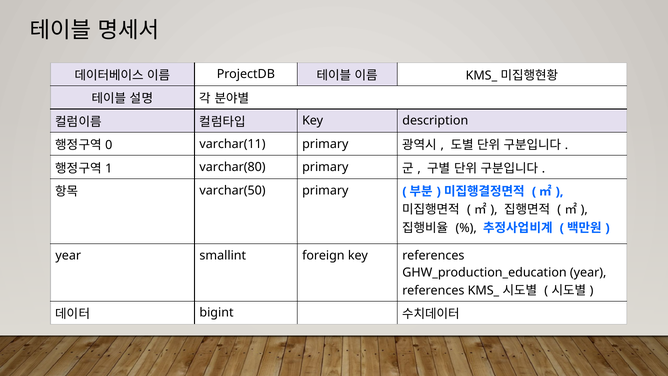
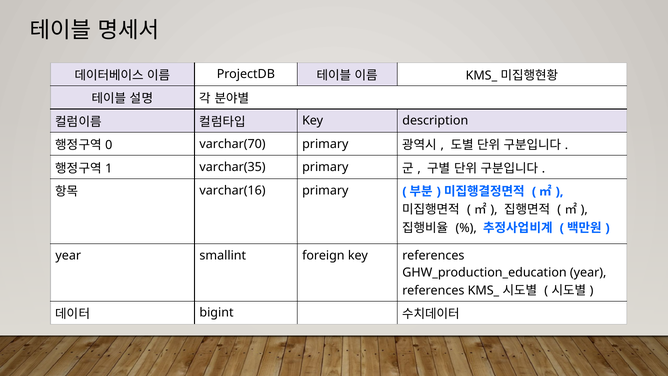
varchar(11: varchar(11 -> varchar(70
varchar(80: varchar(80 -> varchar(35
varchar(50: varchar(50 -> varchar(16
